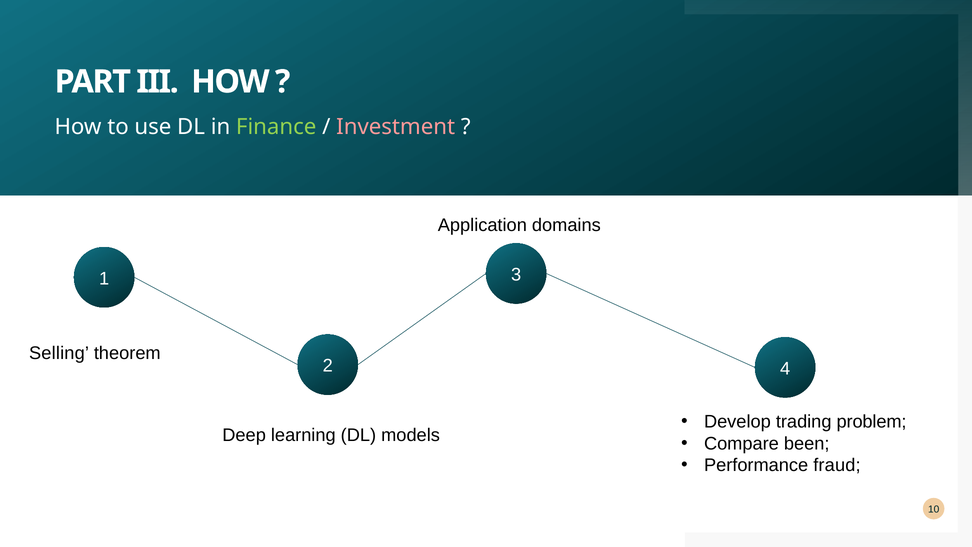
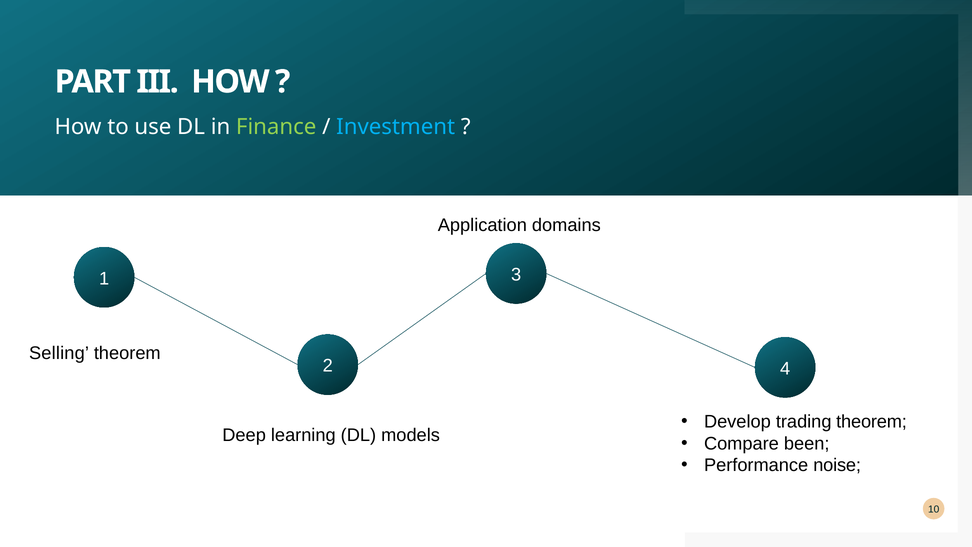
Investment colour: pink -> light blue
problem at (872, 421): problem -> theorem
fraud: fraud -> noise
